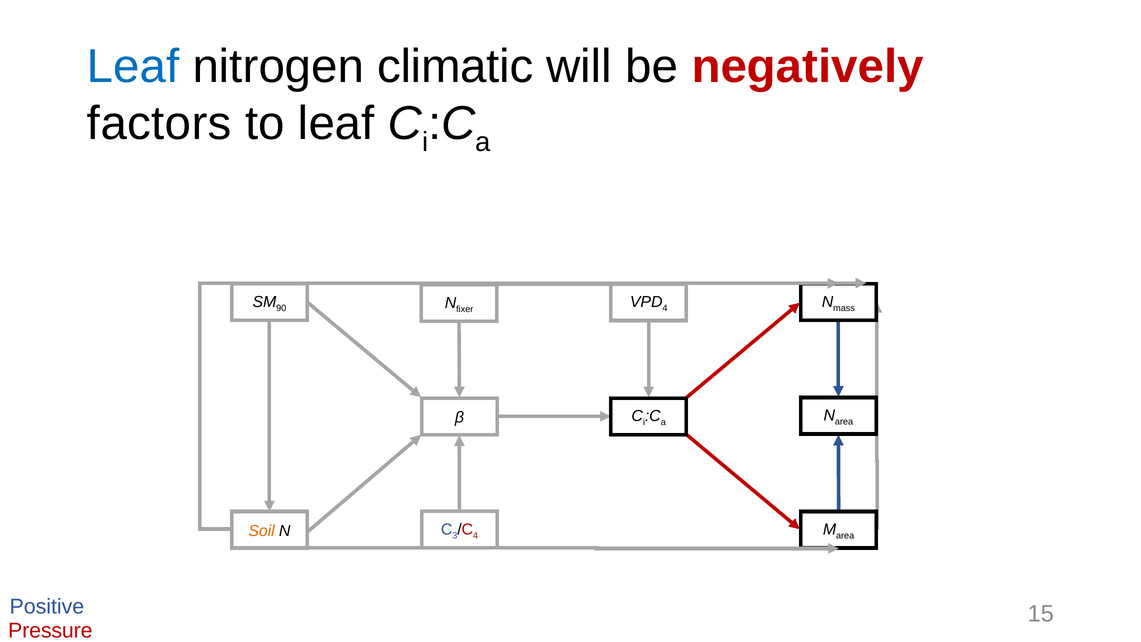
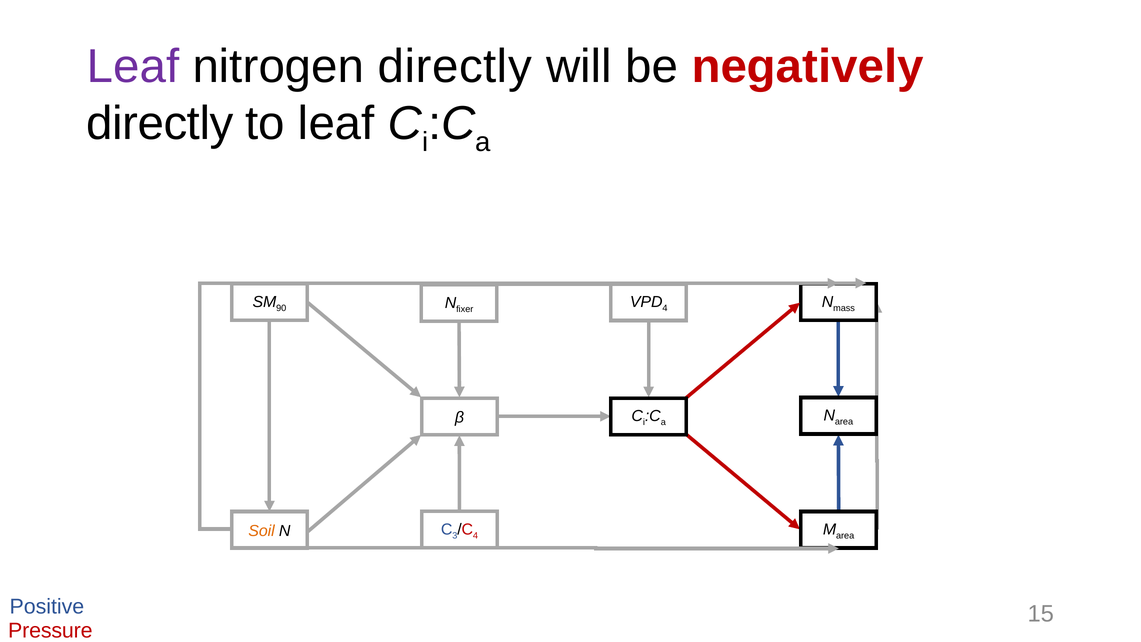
Leaf at (133, 67) colour: blue -> purple
nitrogen climatic: climatic -> directly
factors at (159, 124): factors -> directly
